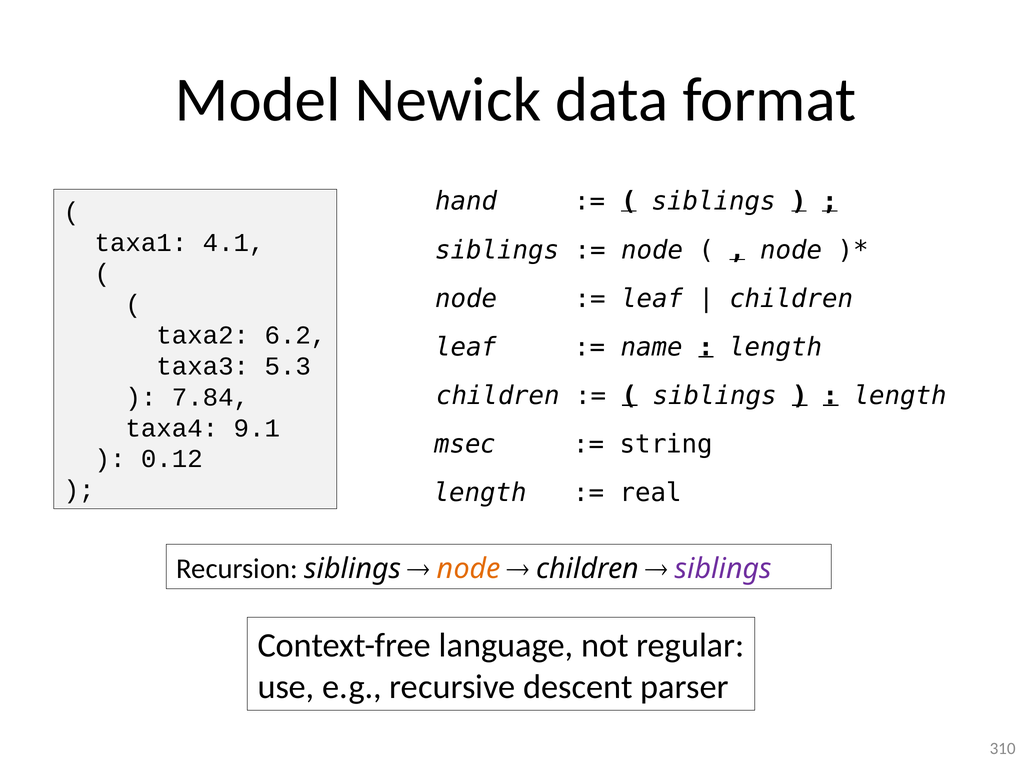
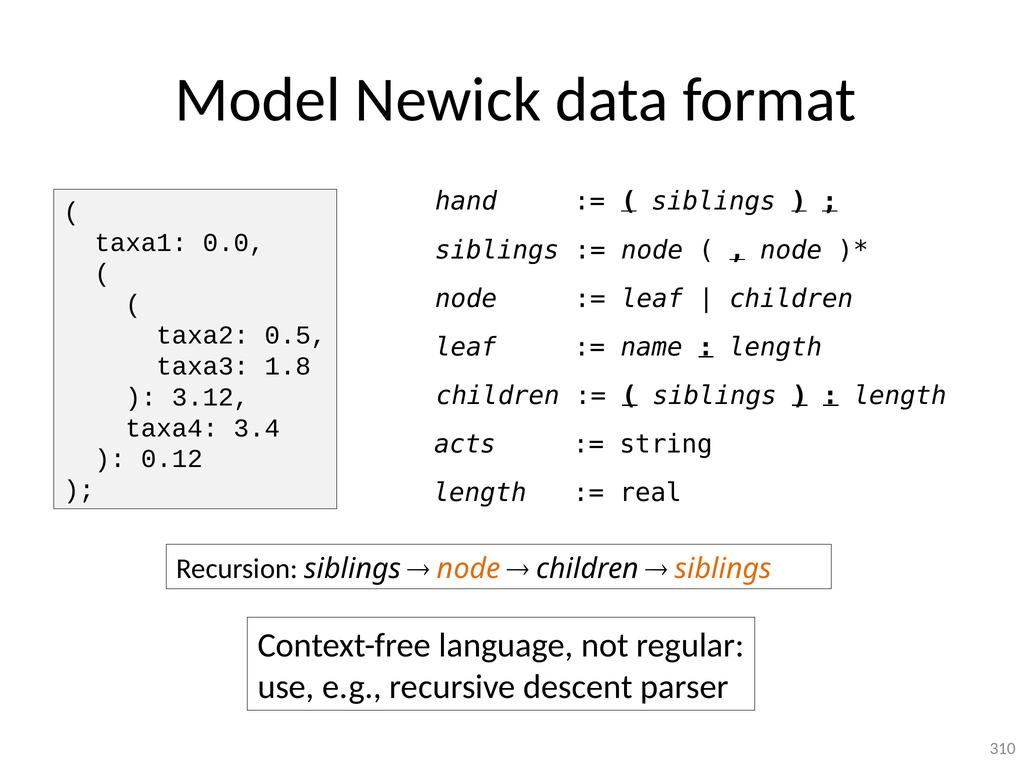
4.1: 4.1 -> 0.0
6.2: 6.2 -> 0.5
5.3: 5.3 -> 1.8
7.84: 7.84 -> 3.12
9.1: 9.1 -> 3.4
msec: msec -> acts
siblings at (723, 568) colour: purple -> orange
